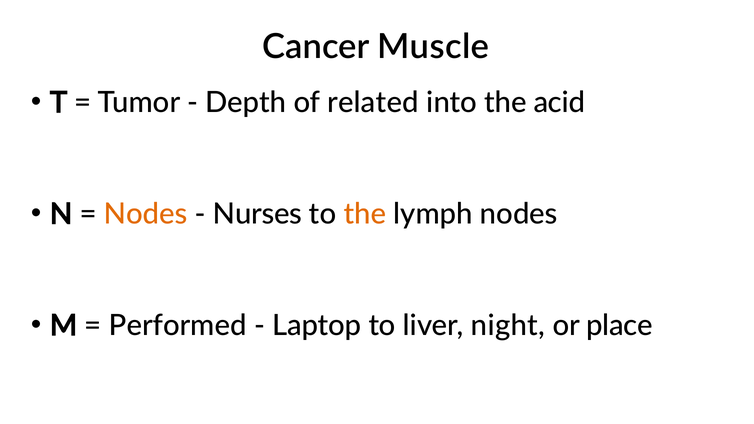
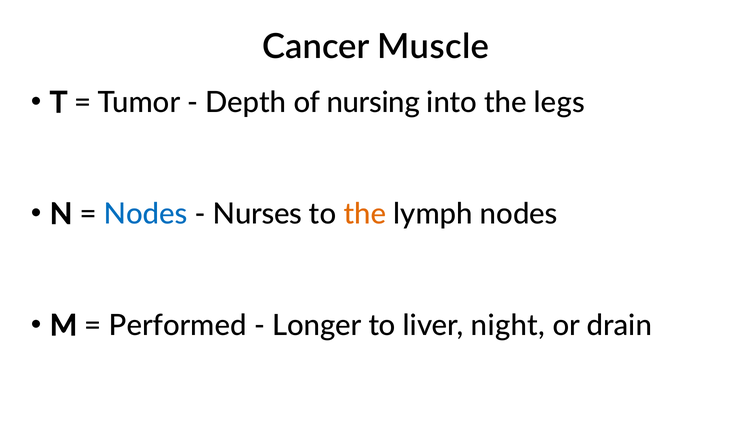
related: related -> nursing
acid: acid -> legs
Nodes at (146, 214) colour: orange -> blue
Laptop: Laptop -> Longer
place: place -> drain
